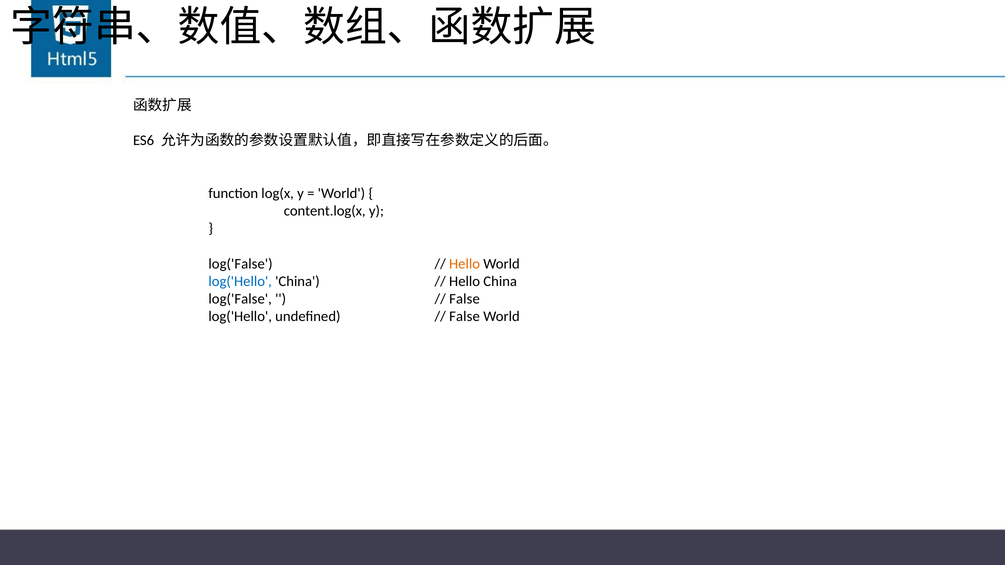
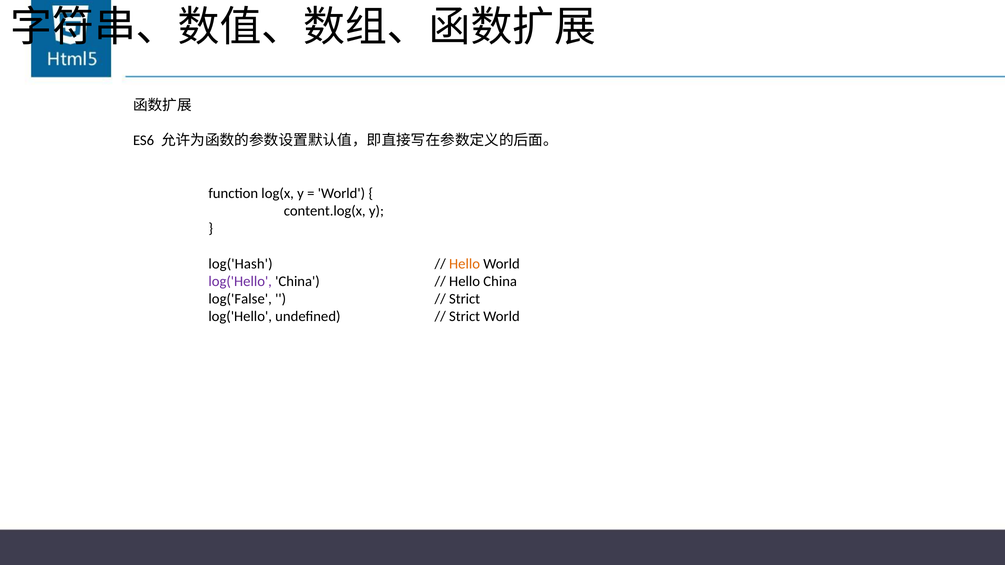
log('False at (241, 264): log('False -> log('Hash
log('Hello at (240, 281) colour: blue -> purple
False at (464, 299): False -> Strict
False at (464, 317): False -> Strict
